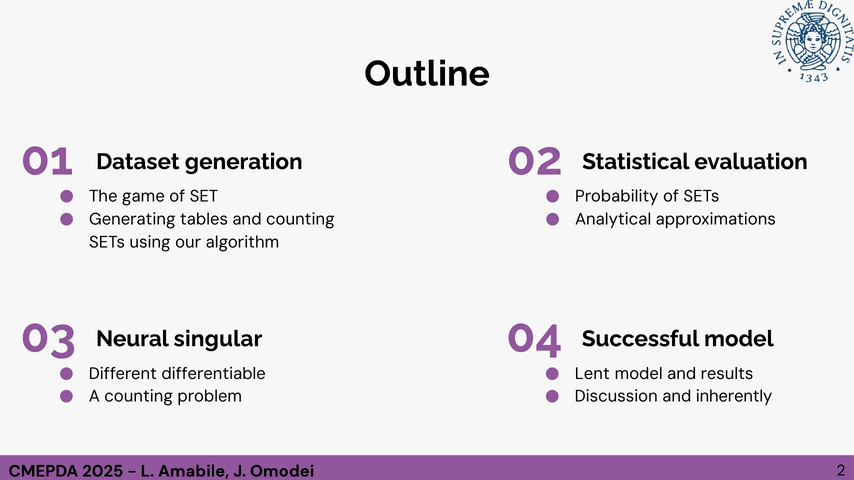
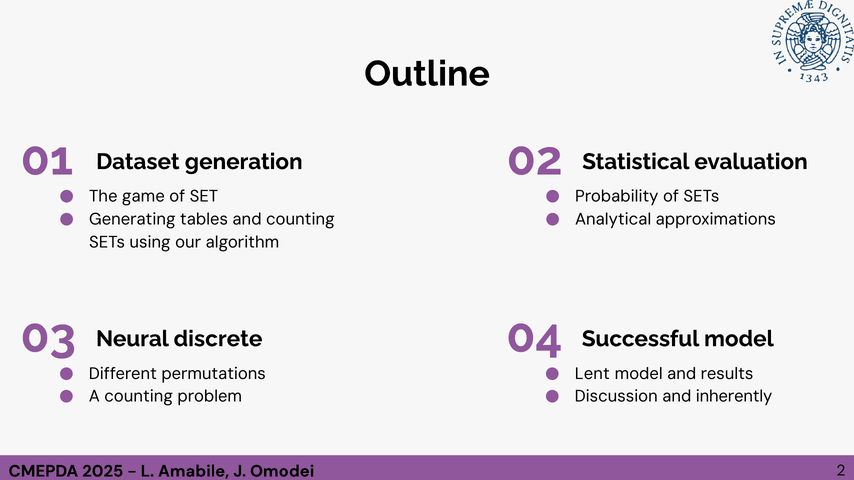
singular: singular -> discrete
differentiable: differentiable -> permutations
